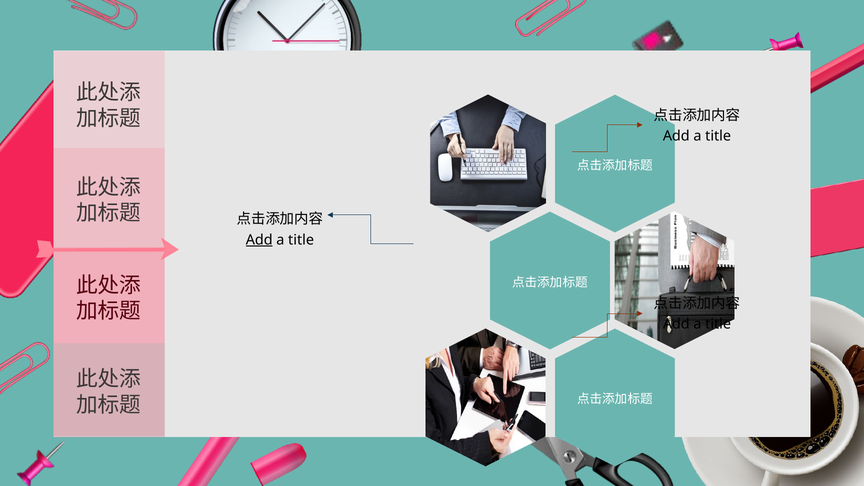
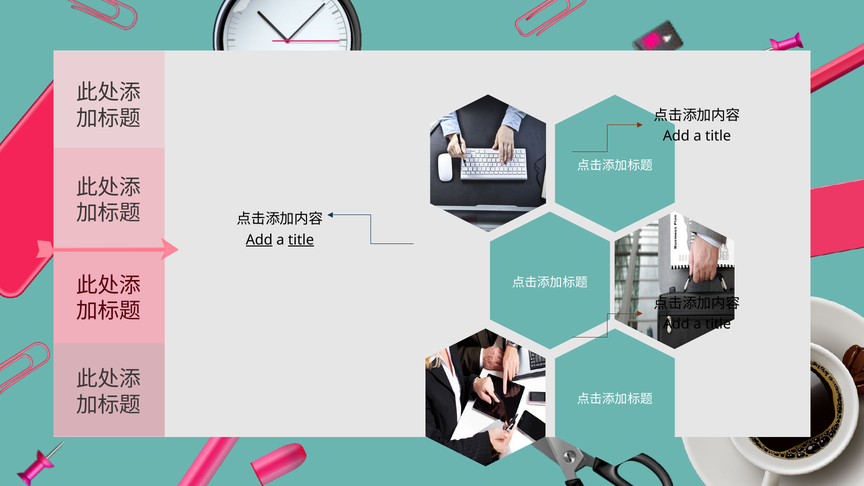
title at (301, 240) underline: none -> present
